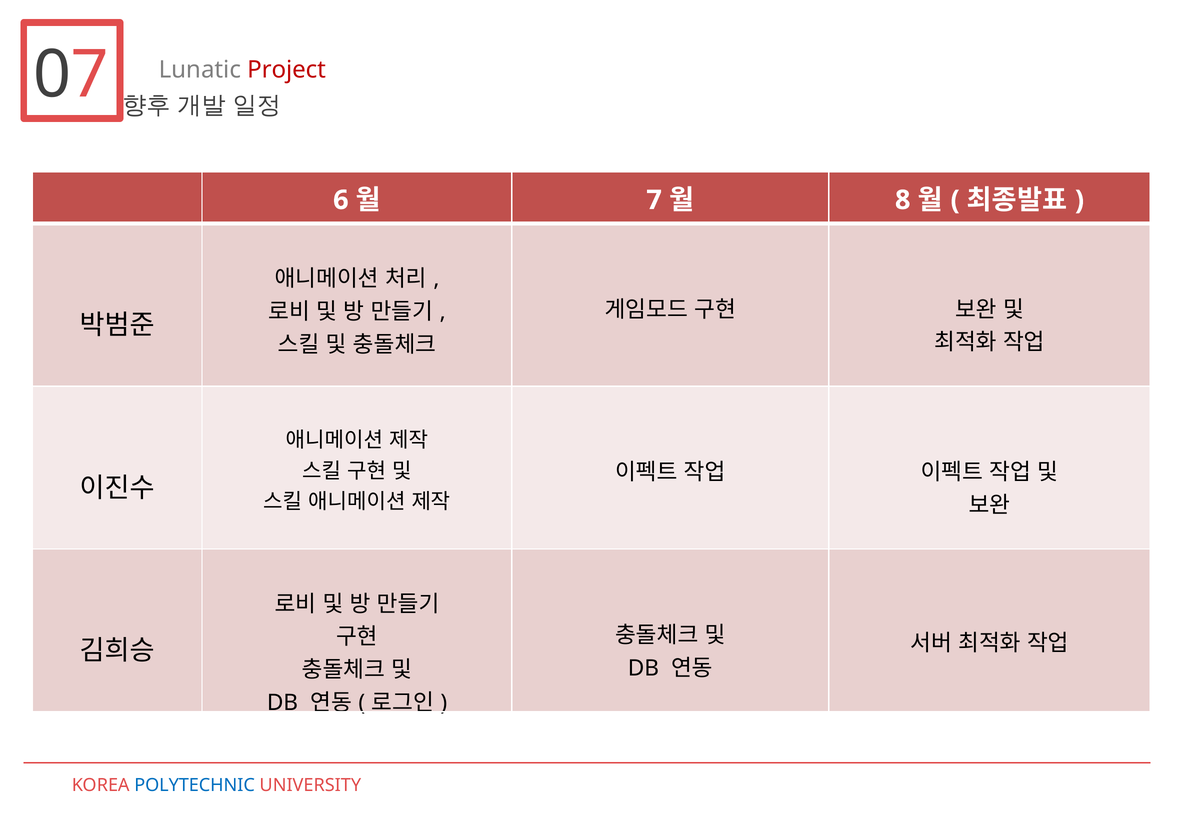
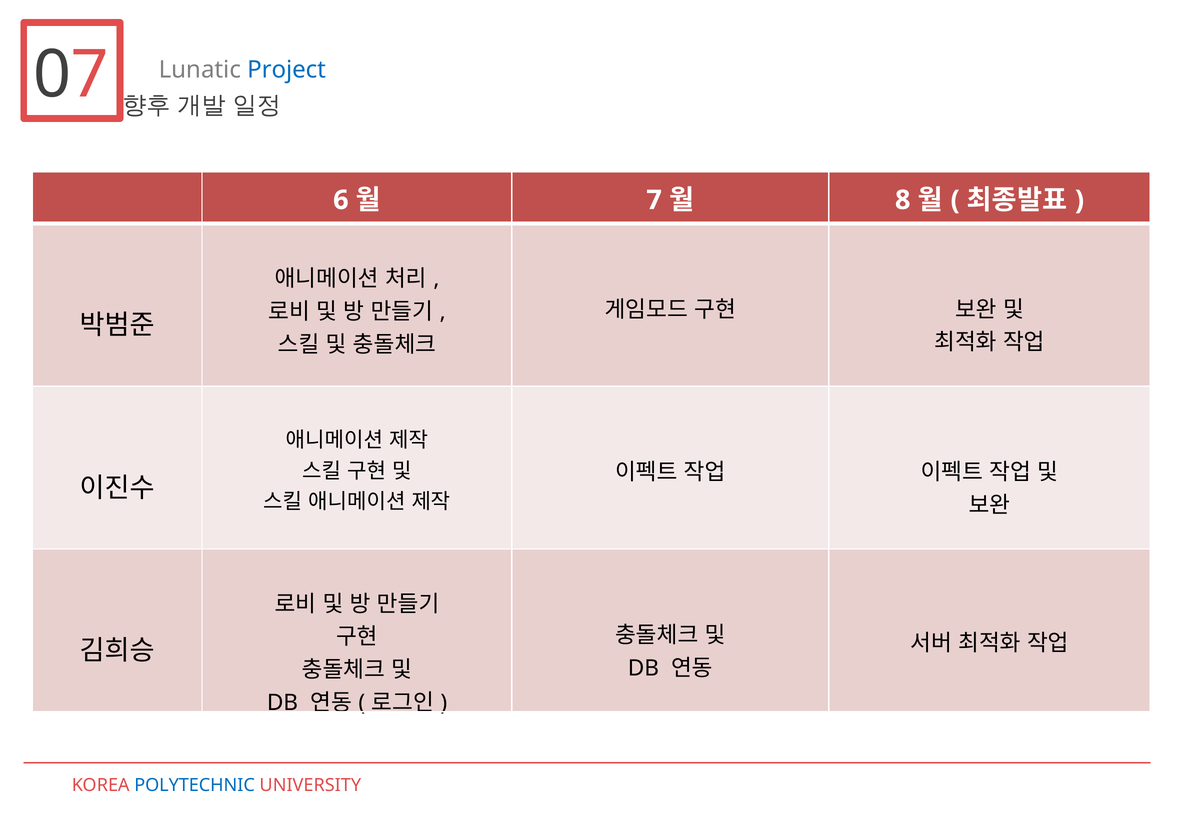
Project colour: red -> blue
